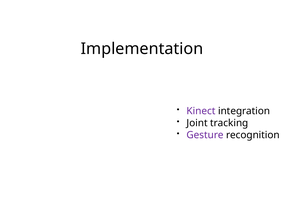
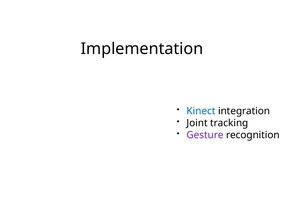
Kinect colour: purple -> blue
